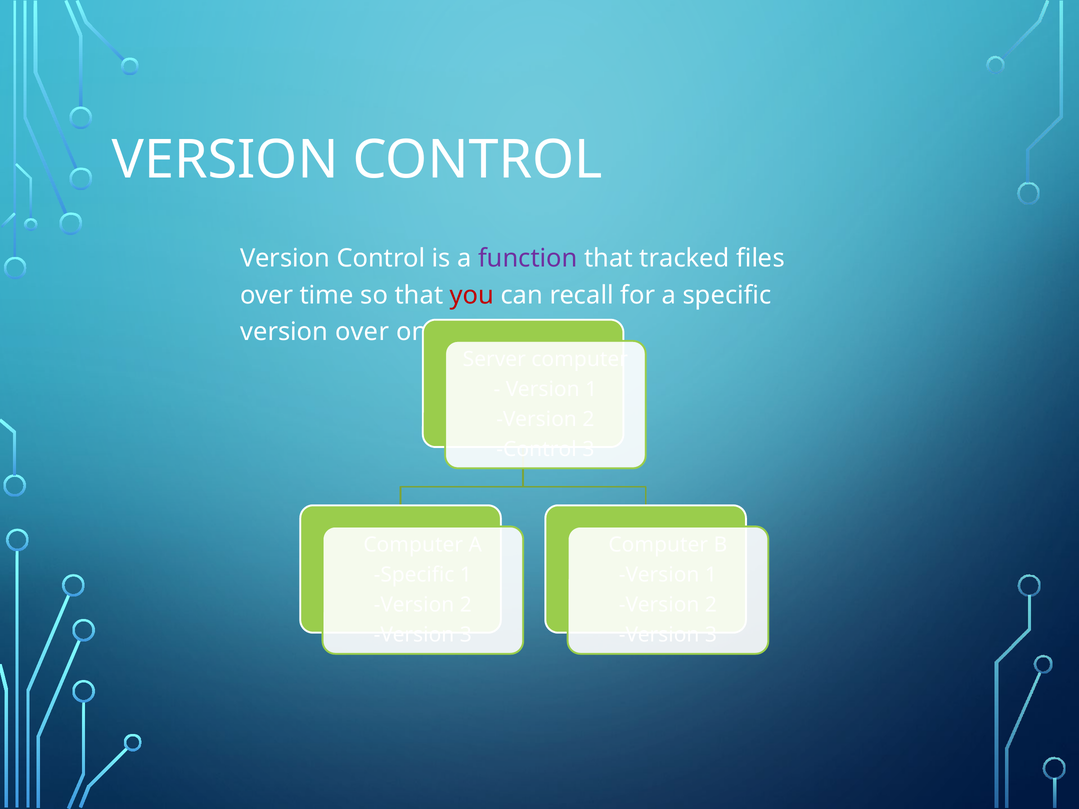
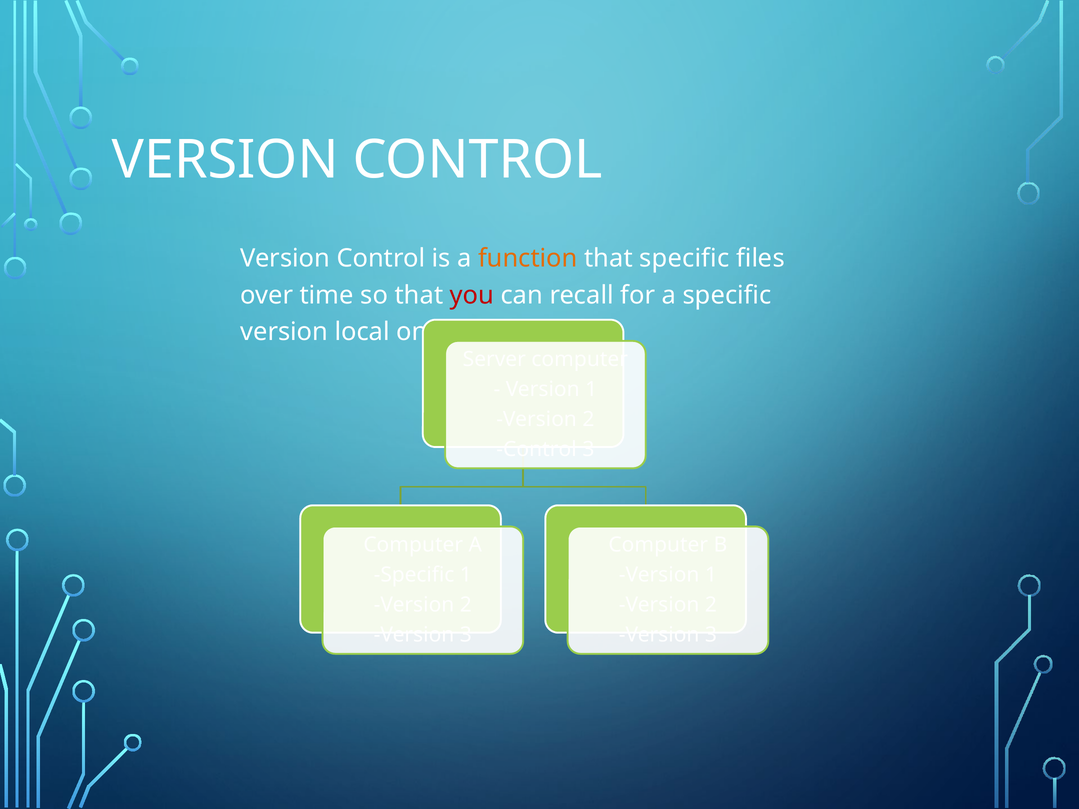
function colour: purple -> orange
that tracked: tracked -> specific
version over: over -> local
